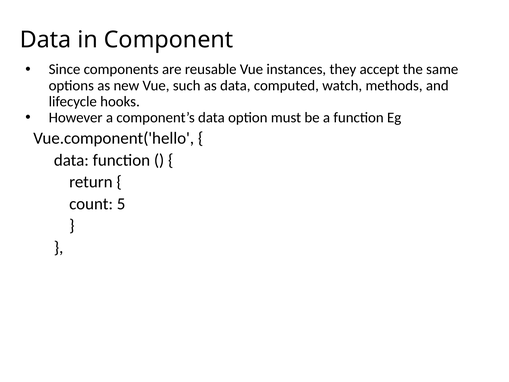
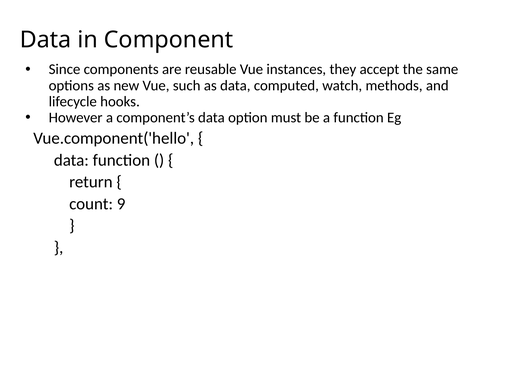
5: 5 -> 9
